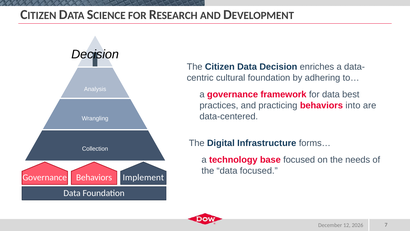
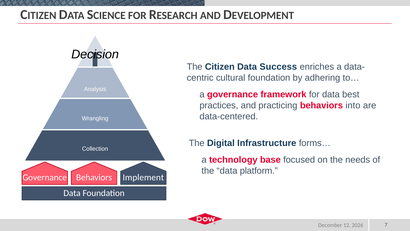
Data Decision: Decision -> Success
data focused: focused -> platform
